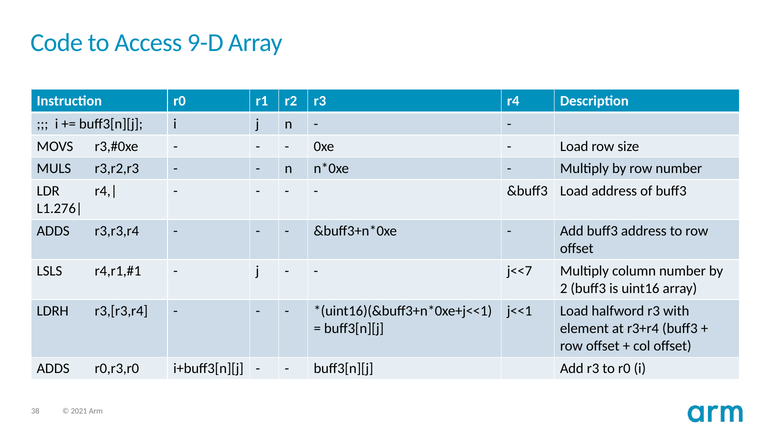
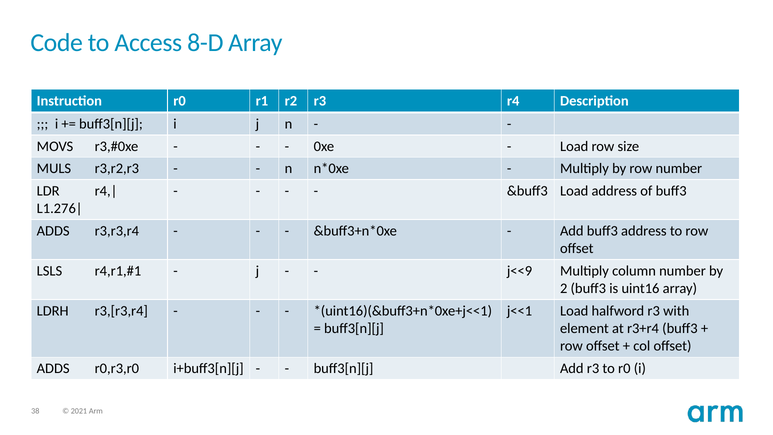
9-D: 9-D -> 8-D
j<<7: j<<7 -> j<<9
